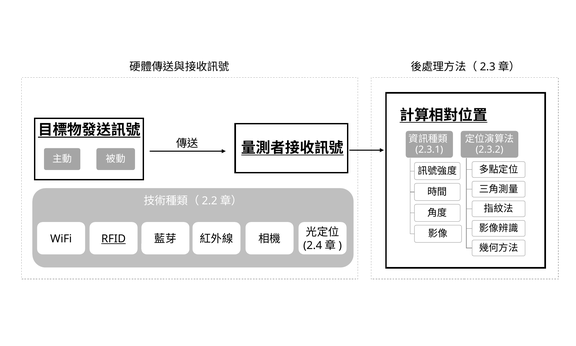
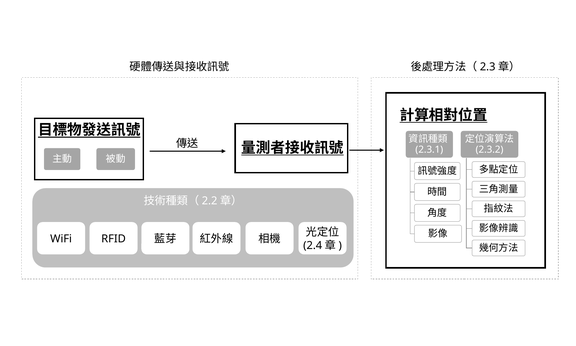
RFID underline: present -> none
